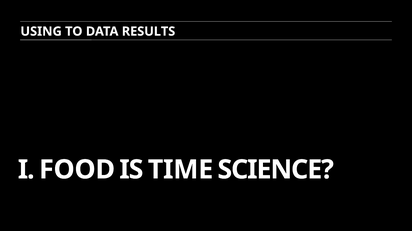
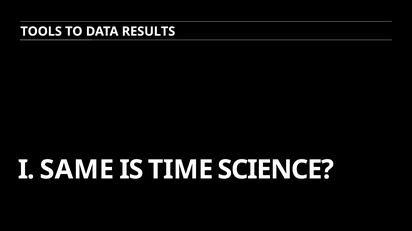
USING: USING -> TOOLS
FOOD: FOOD -> SAME
